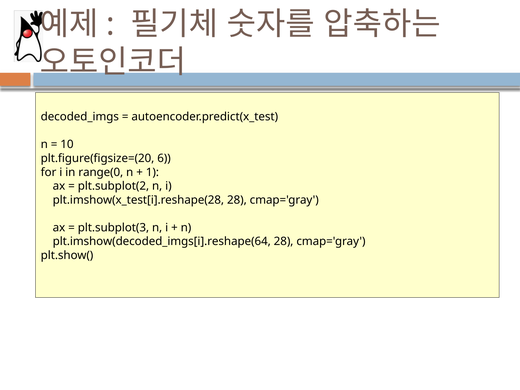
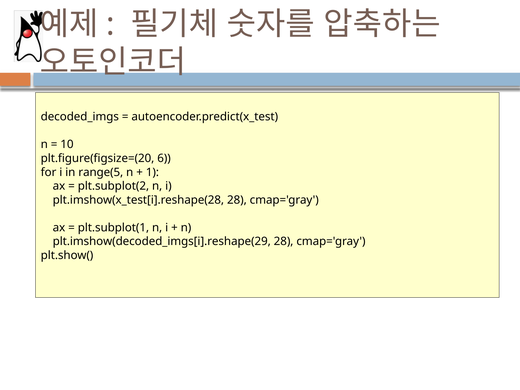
range(0: range(0 -> range(5
plt.subplot(3: plt.subplot(3 -> plt.subplot(1
plt.imshow(decoded_imgs[i].reshape(64: plt.imshow(decoded_imgs[i].reshape(64 -> plt.imshow(decoded_imgs[i].reshape(29
